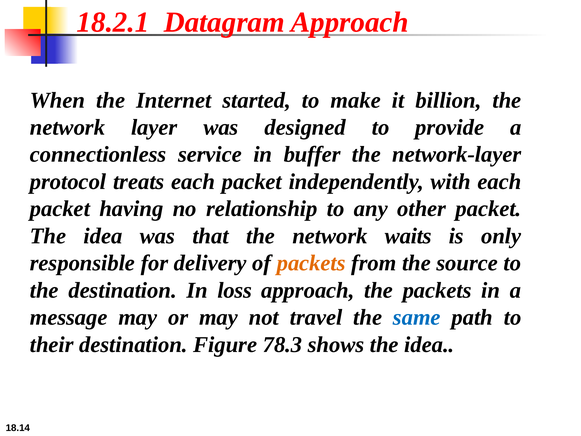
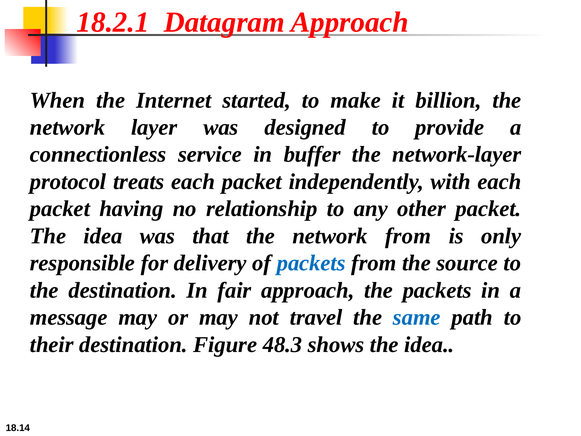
network waits: waits -> from
packets at (311, 263) colour: orange -> blue
loss: loss -> fair
78.3: 78.3 -> 48.3
